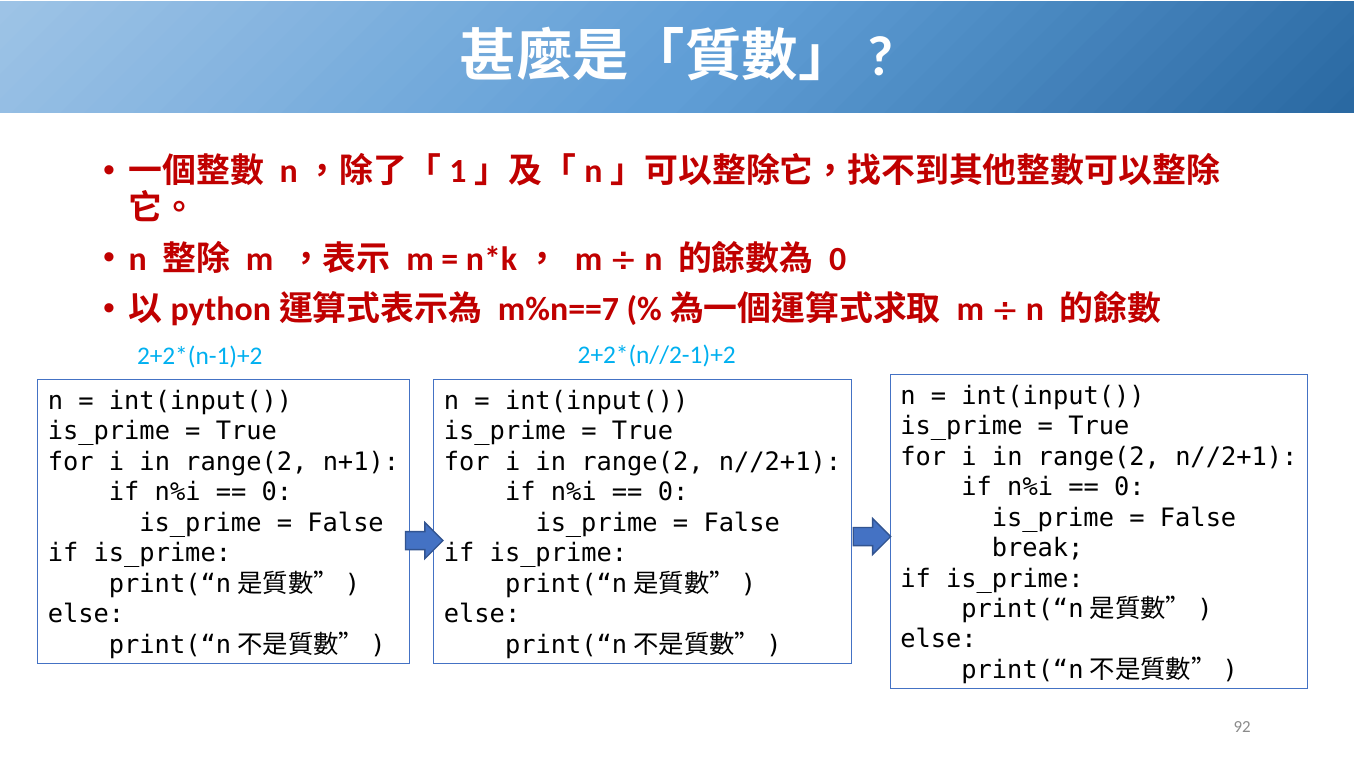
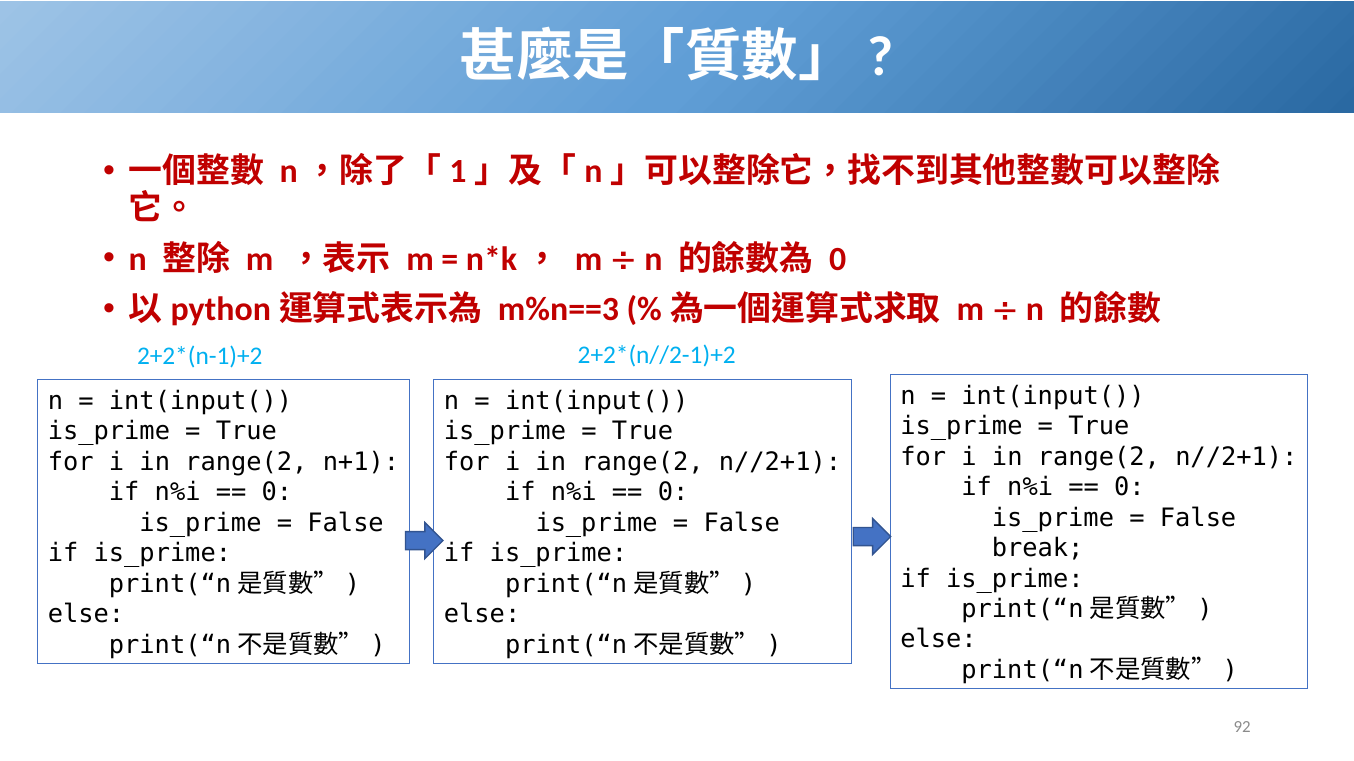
m%n==7: m%n==7 -> m%n==3
